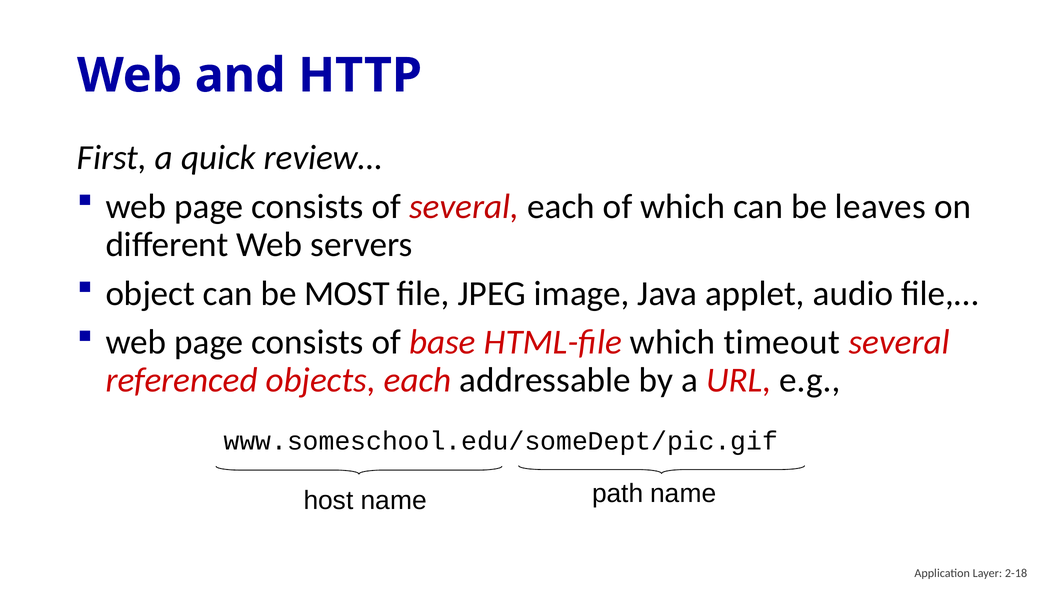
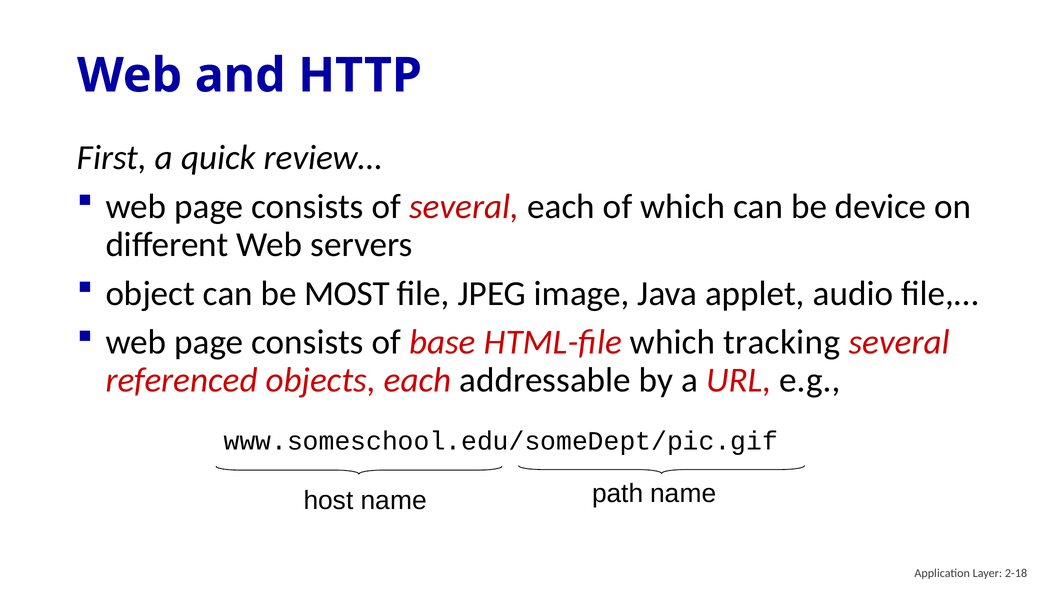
leaves: leaves -> device
timeout: timeout -> tracking
